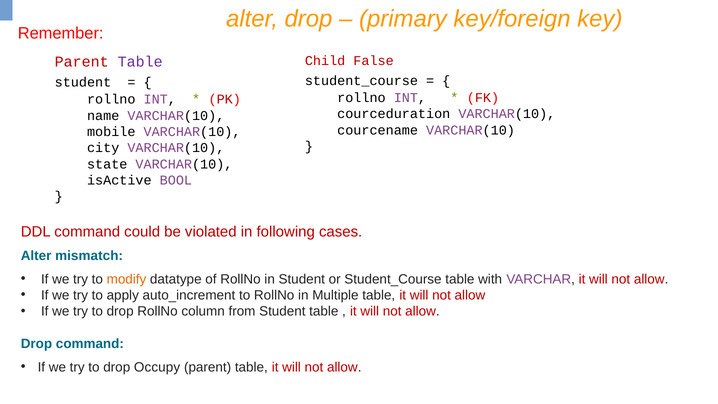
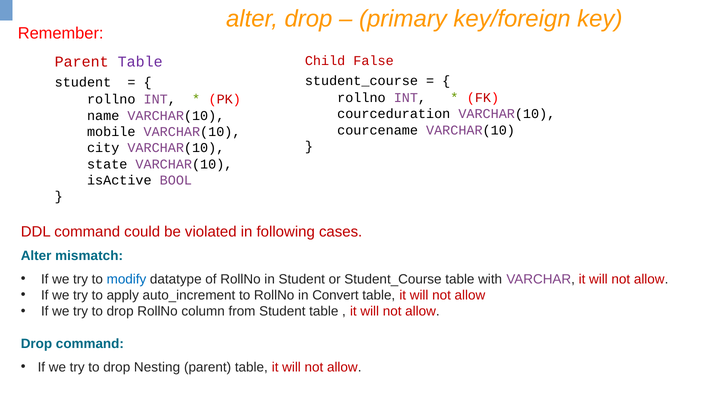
modify colour: orange -> blue
Multiple: Multiple -> Convert
Occupy: Occupy -> Nesting
